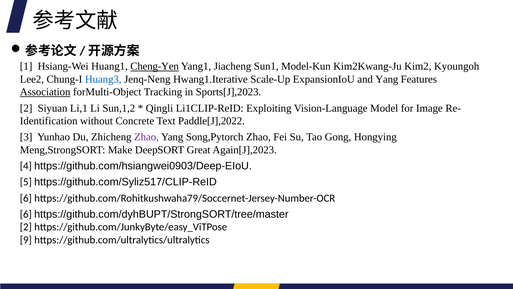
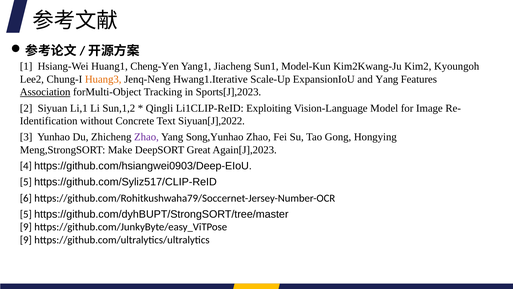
Cheng-Yen underline: present -> none
Huang3 colour: blue -> orange
Paddle[J],2022: Paddle[J],2022 -> Siyuan[J],2022
Song,Pytorch: Song,Pytorch -> Song,Yunhao
6 at (26, 214): 6 -> 5
2 at (26, 227): 2 -> 9
